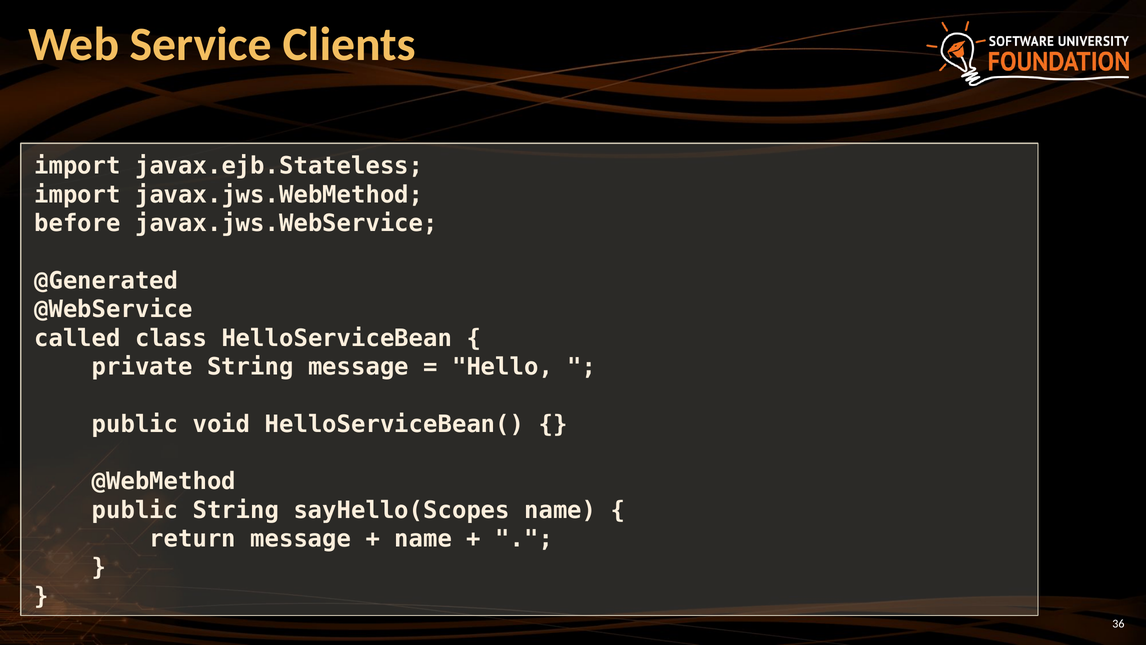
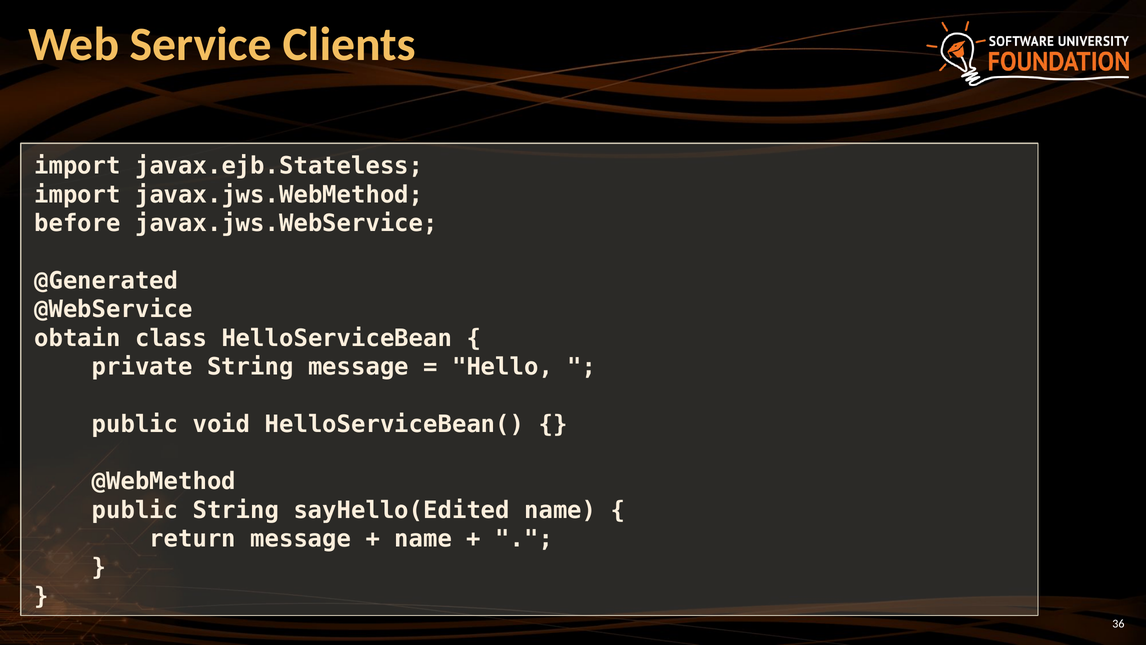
called: called -> obtain
sayHello(Scopes: sayHello(Scopes -> sayHello(Edited
